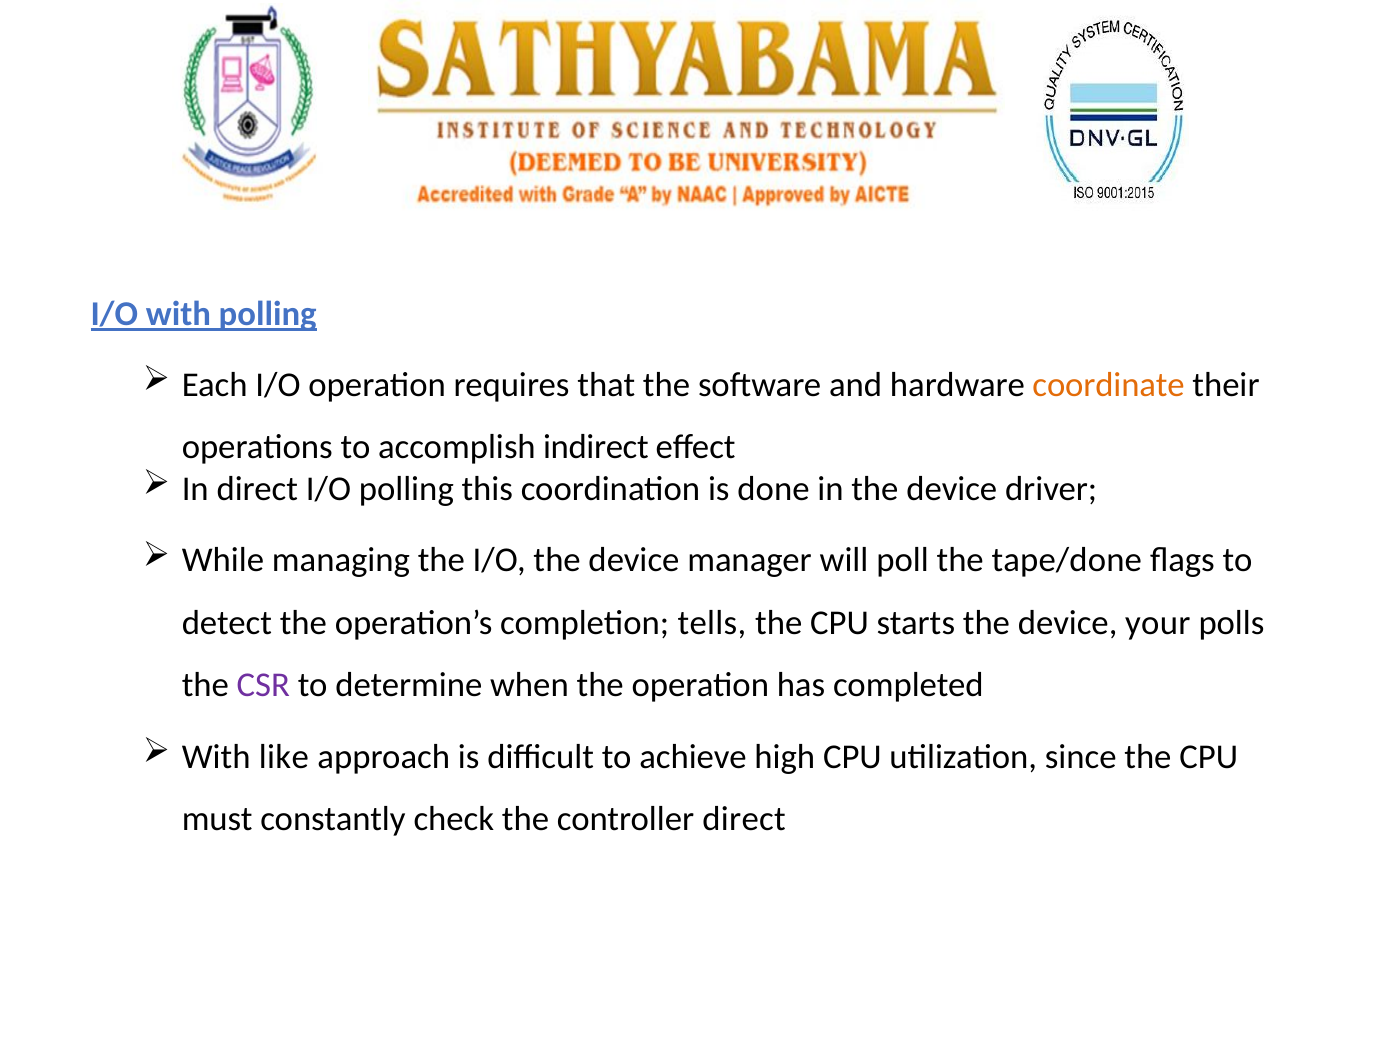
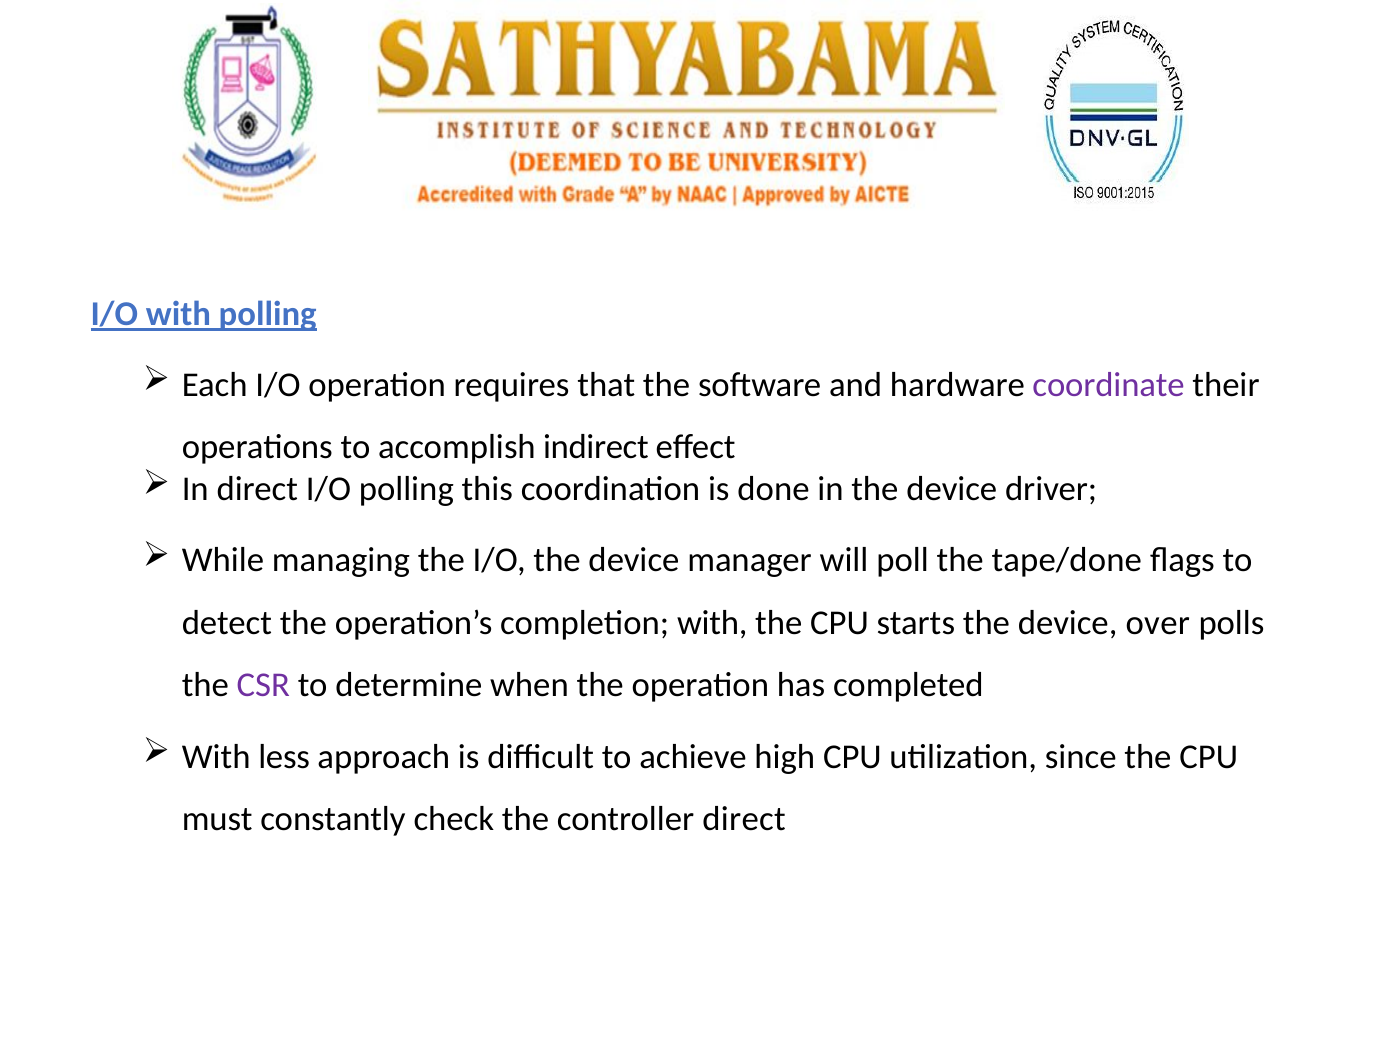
coordinate colour: orange -> purple
completion tells: tells -> with
your: your -> over
like: like -> less
